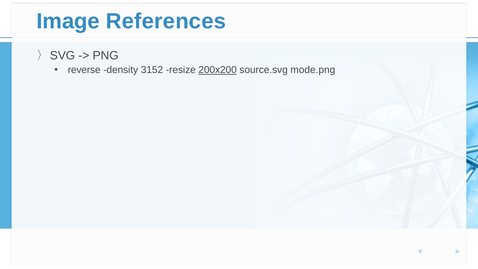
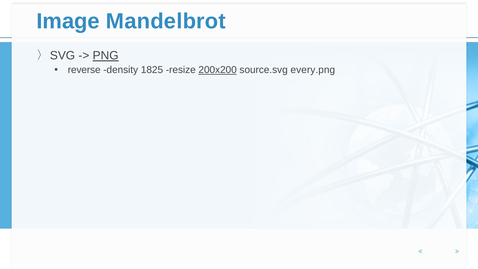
References: References -> Mandelbrot
PNG underline: none -> present
3152: 3152 -> 1825
mode.png: mode.png -> every.png
